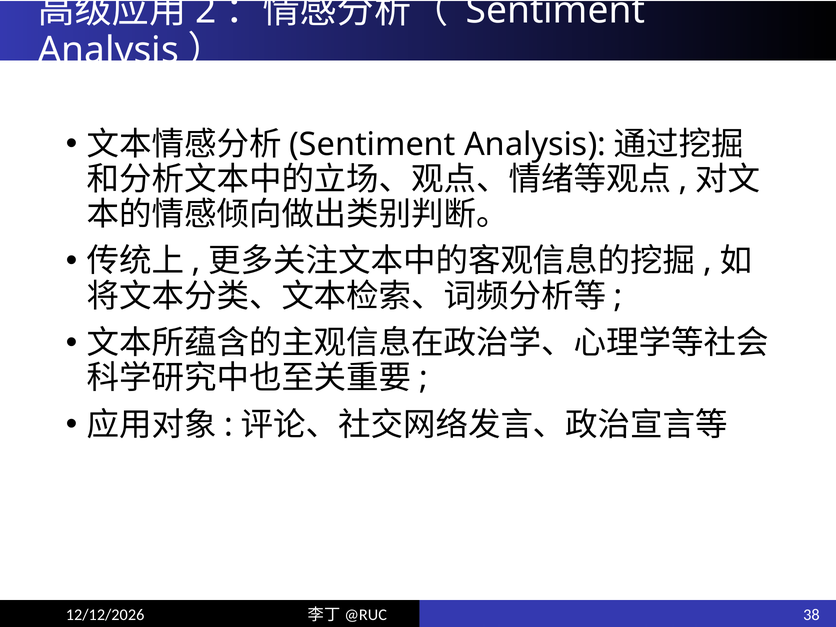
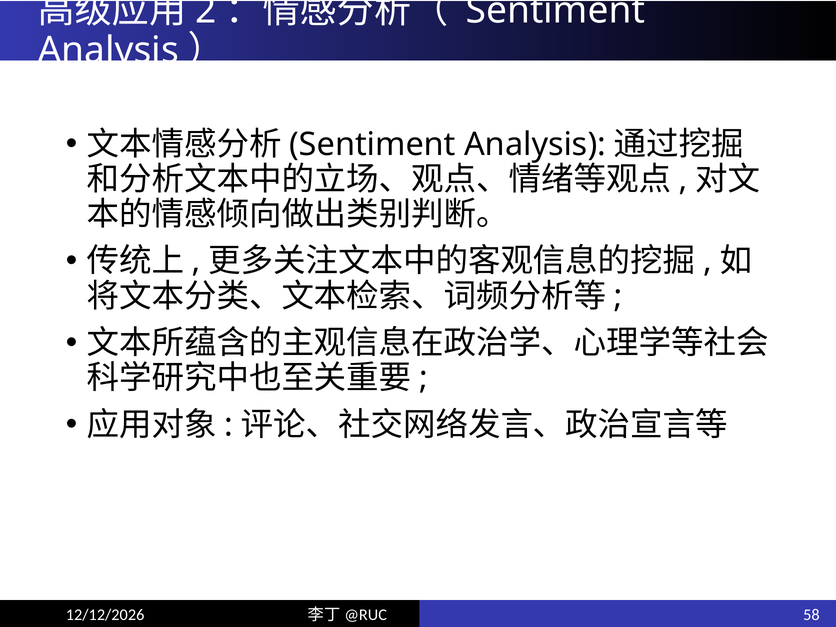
38: 38 -> 58
